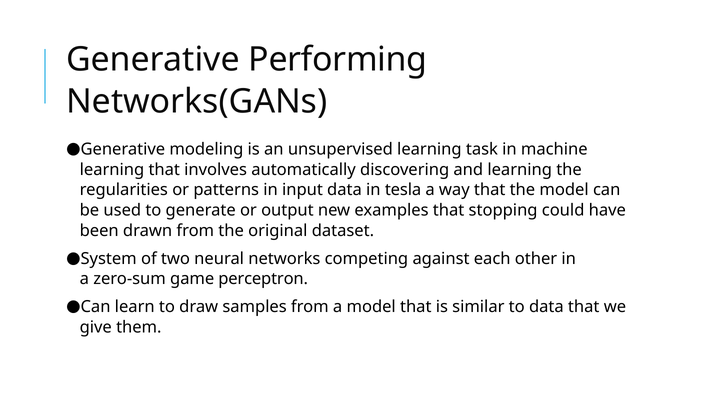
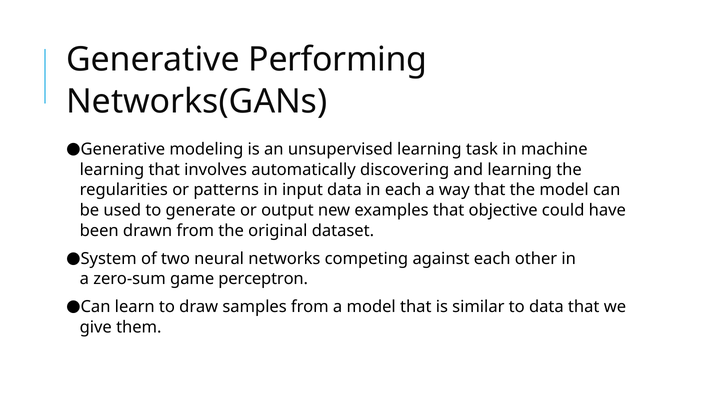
in tesla: tesla -> each
stopping: stopping -> objective
